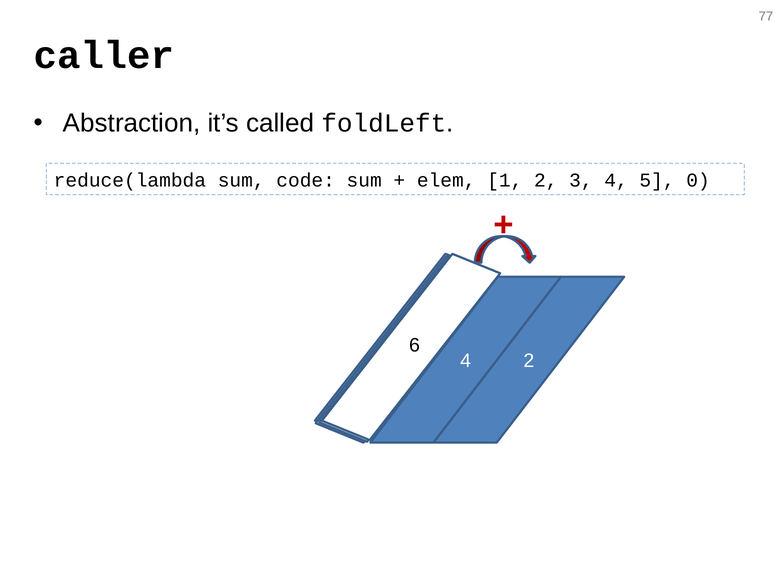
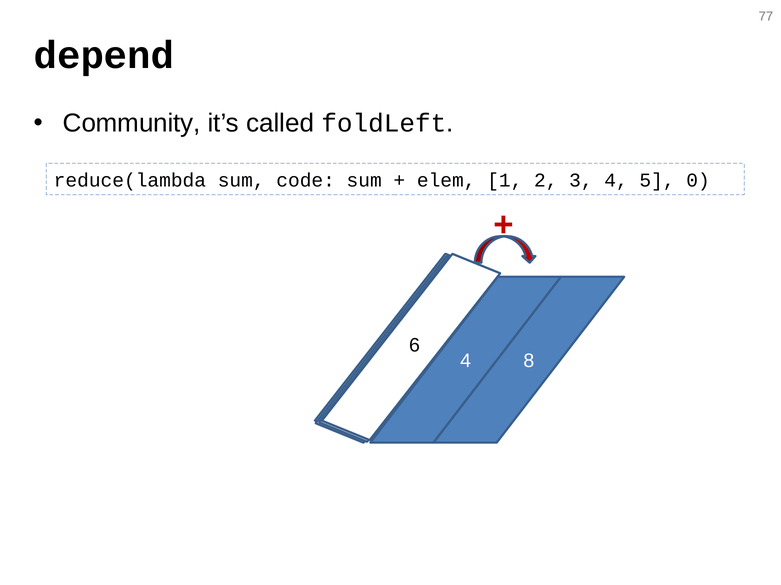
caller: caller -> depend
Abstraction: Abstraction -> Community
2 at (529, 361): 2 -> 8
